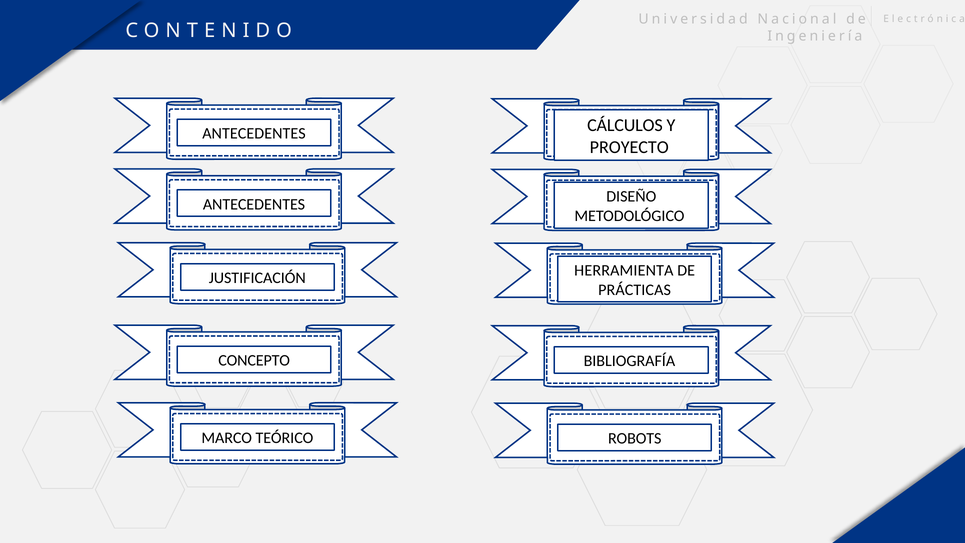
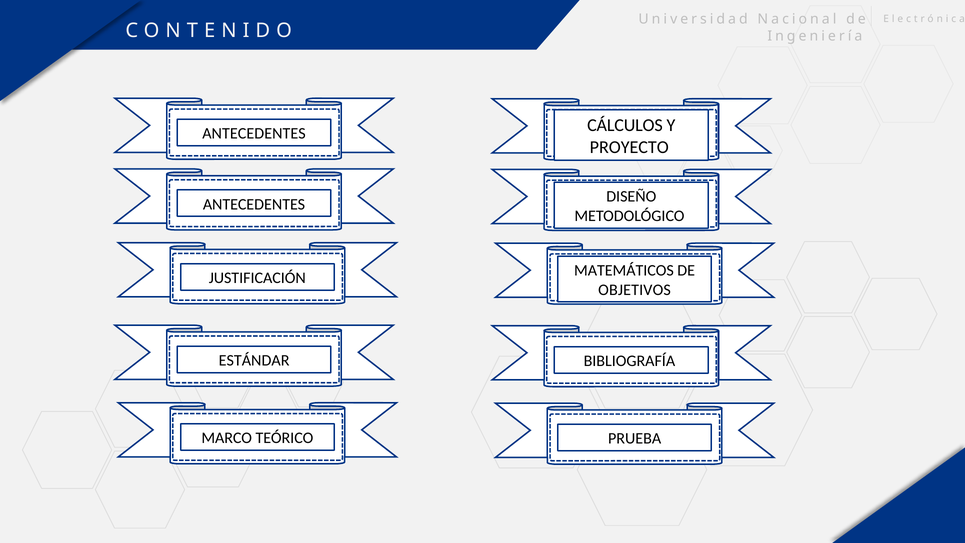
HERRAMIENTA: HERRAMIENTA -> MATEMÁTICOS
PRÁCTICAS: PRÁCTICAS -> OBJETIVOS
CONCEPTO: CONCEPTO -> ESTÁNDAR
ROBOTS: ROBOTS -> PRUEBA
